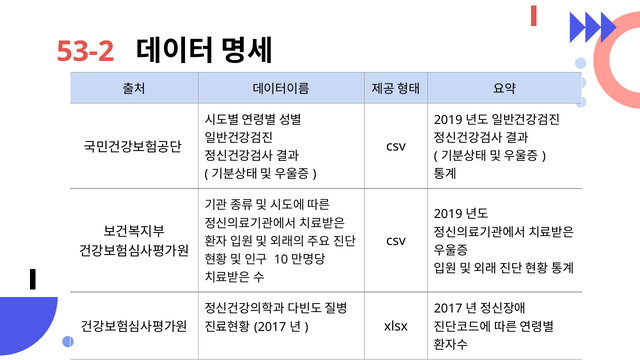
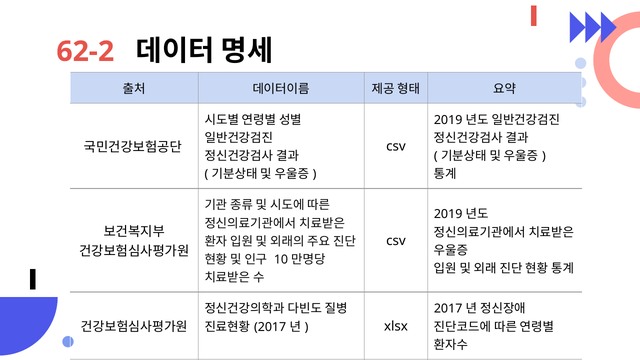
53-2: 53-2 -> 62-2
